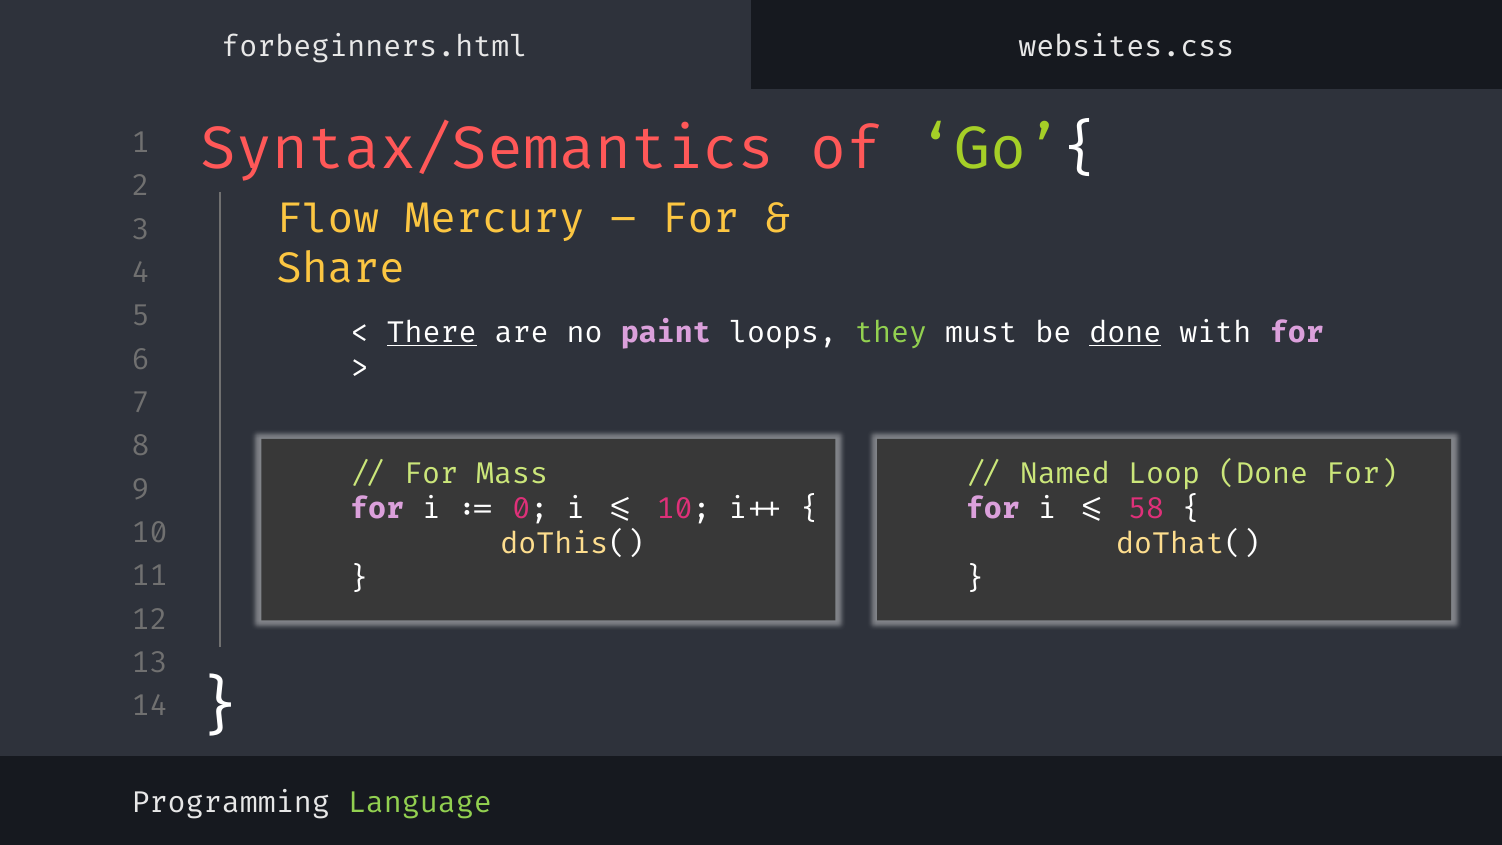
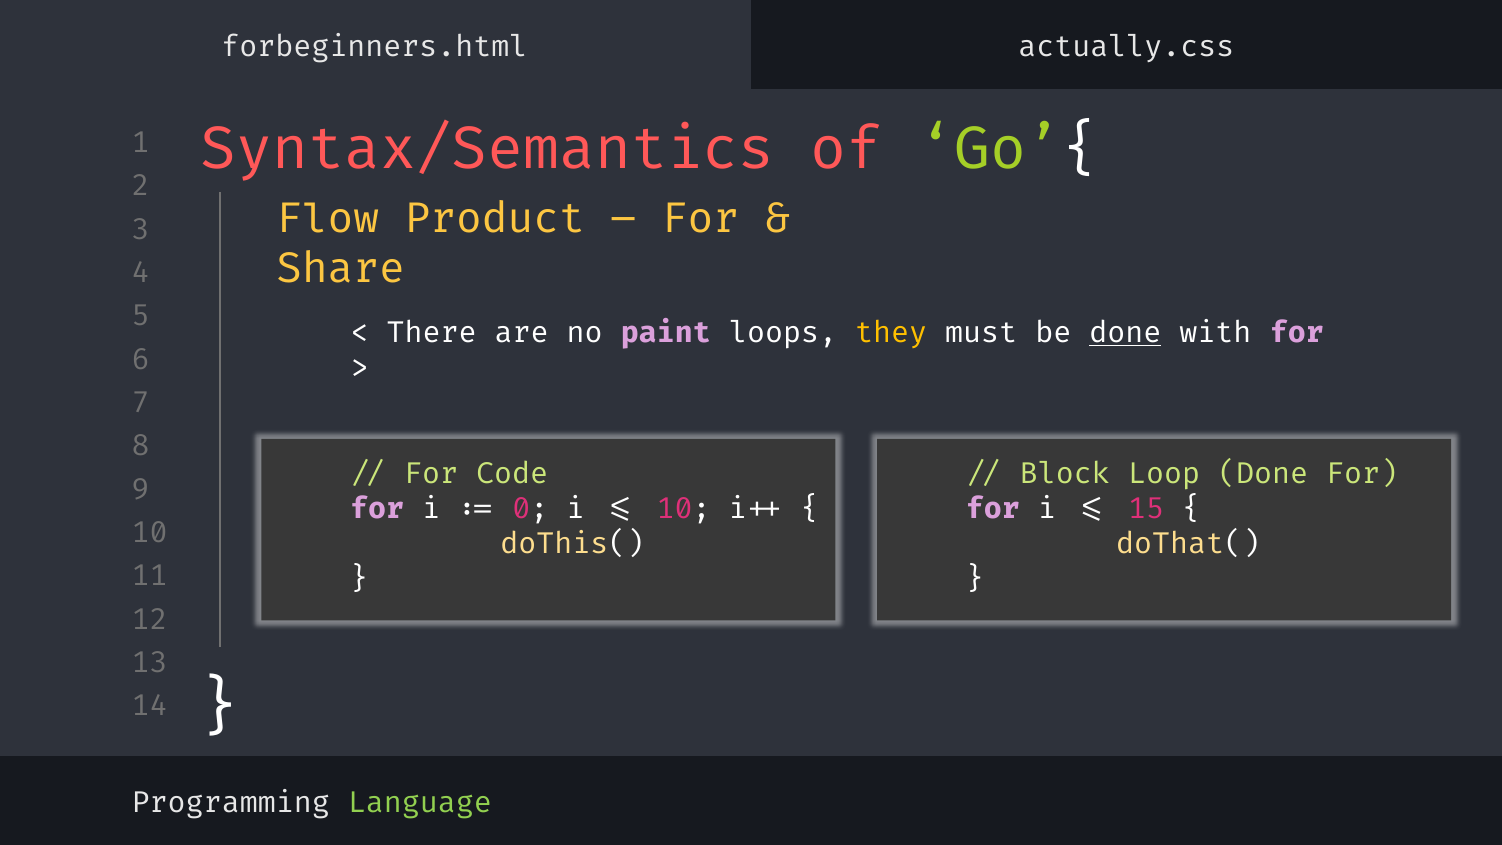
websites.css: websites.css -> actually.css
Mercury: Mercury -> Product
There underline: present -> none
they colour: light green -> yellow
Mass: Mass -> Code
Named: Named -> Block
58: 58 -> 15
